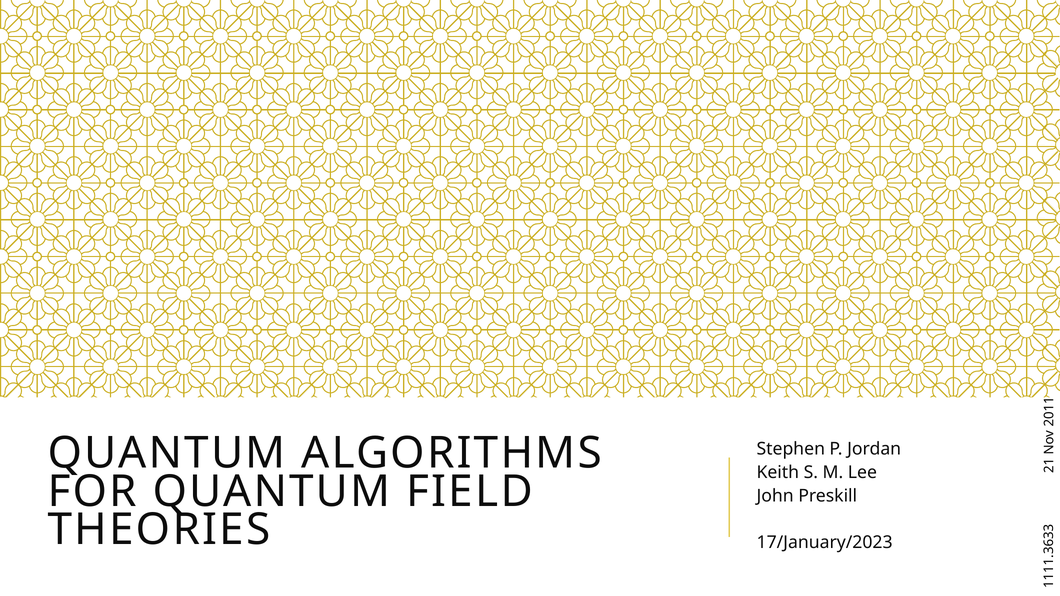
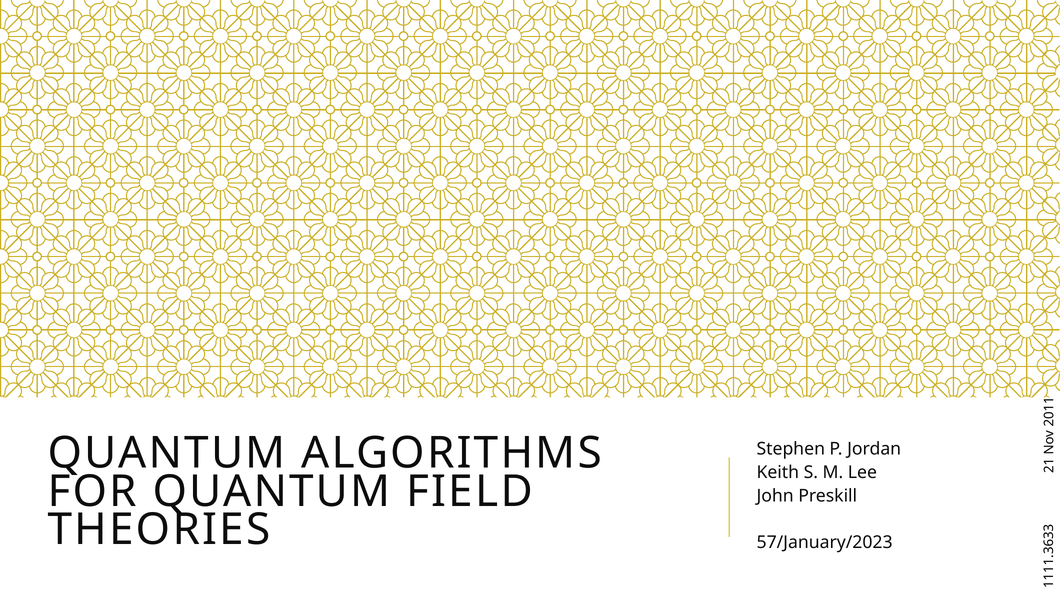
17/January/2023: 17/January/2023 -> 57/January/2023
